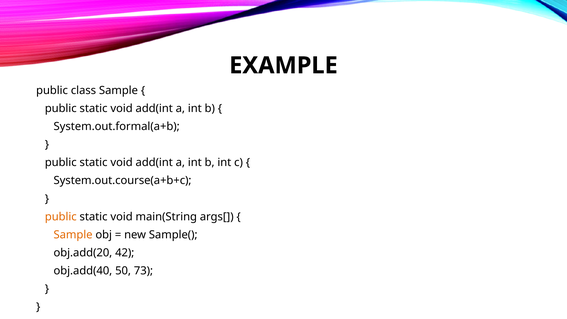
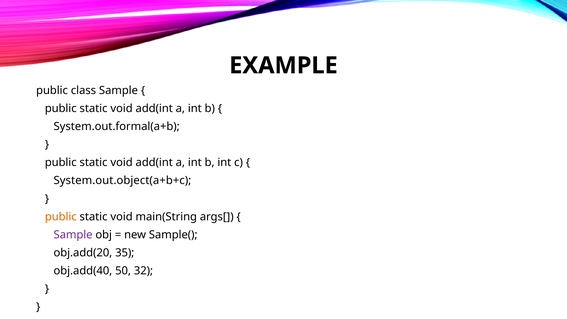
System.out.course(a+b+c: System.out.course(a+b+c -> System.out.object(a+b+c
Sample at (73, 235) colour: orange -> purple
42: 42 -> 35
73: 73 -> 32
